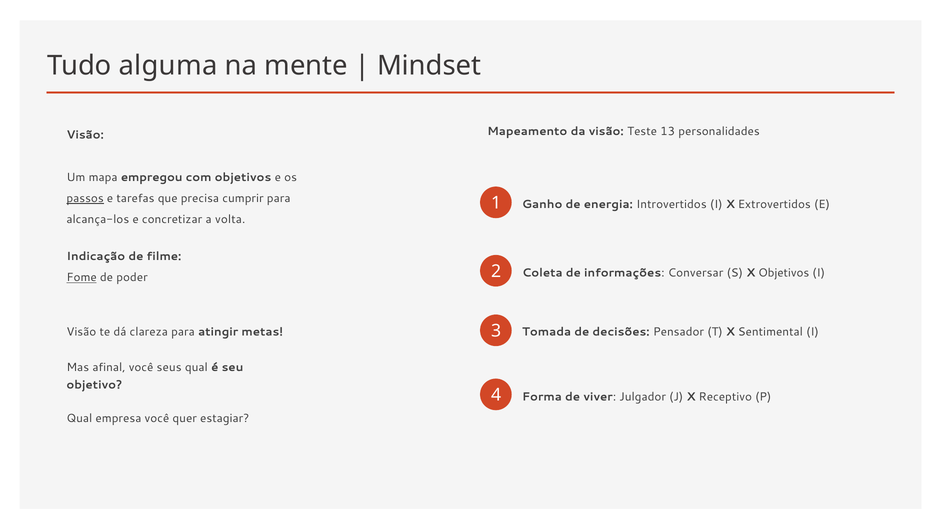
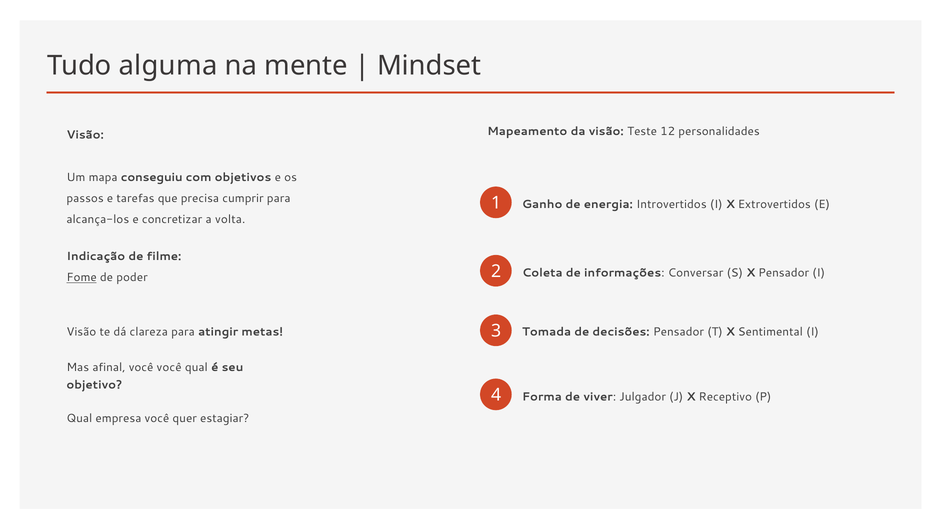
13: 13 -> 12
empregou: empregou -> conseguiu
passos underline: present -> none
X Objetivos: Objetivos -> Pensador
você seus: seus -> você
